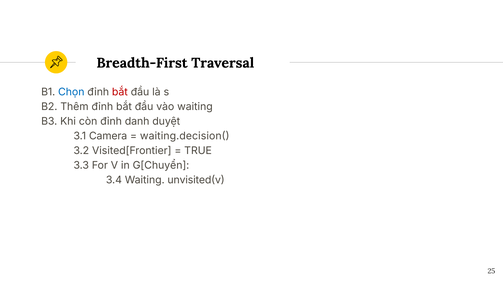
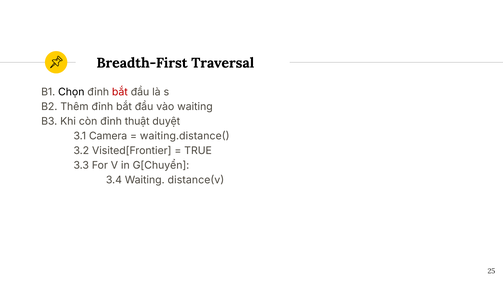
Chọn colour: blue -> black
danh: danh -> thuật
waiting.decision(: waiting.decision( -> waiting.distance(
unvisited(v: unvisited(v -> distance(v
